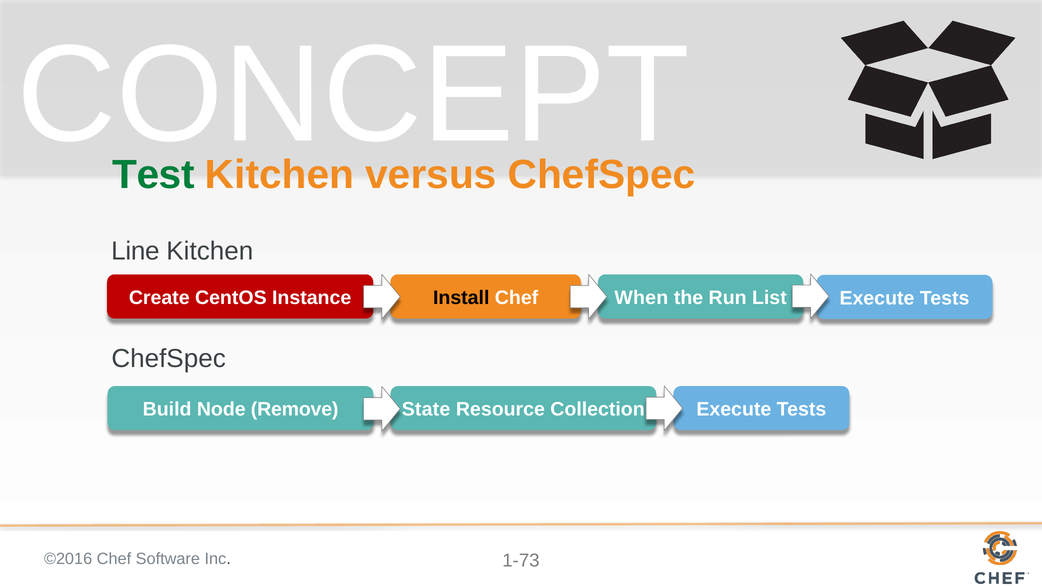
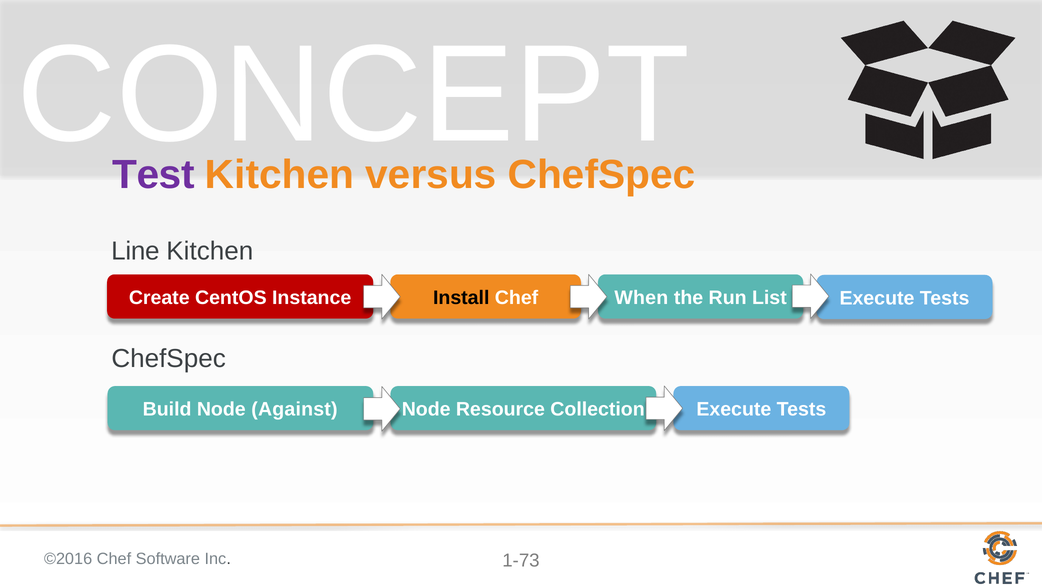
Test colour: green -> purple
Remove: Remove -> Against
State at (426, 410): State -> Node
